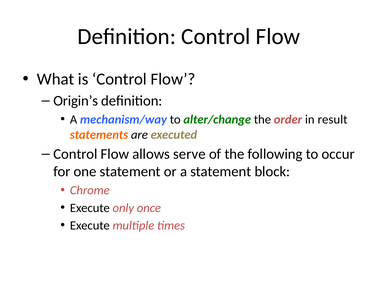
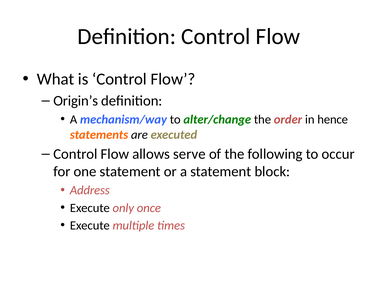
result: result -> hence
Chrome: Chrome -> Address
